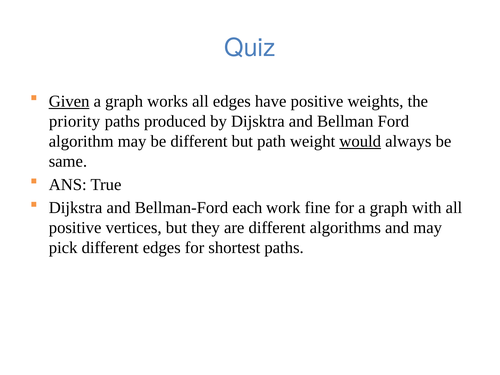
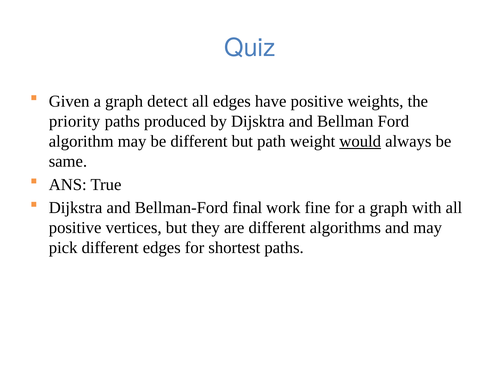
Given underline: present -> none
works: works -> detect
each: each -> final
